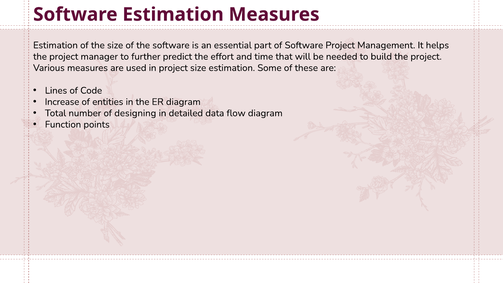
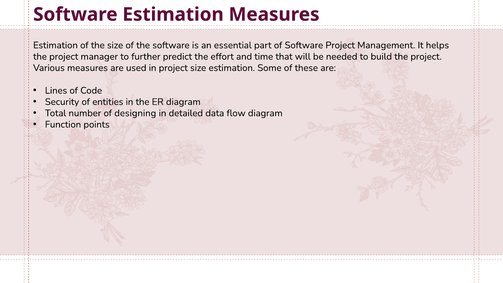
Increase: Increase -> Security
